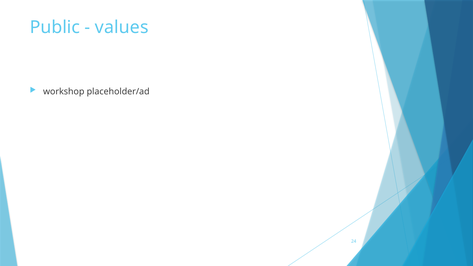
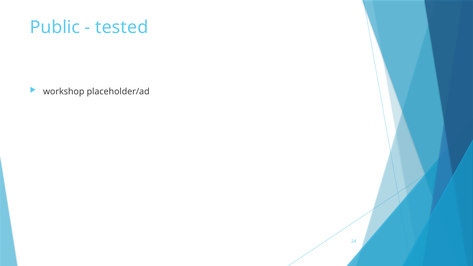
values: values -> tested
